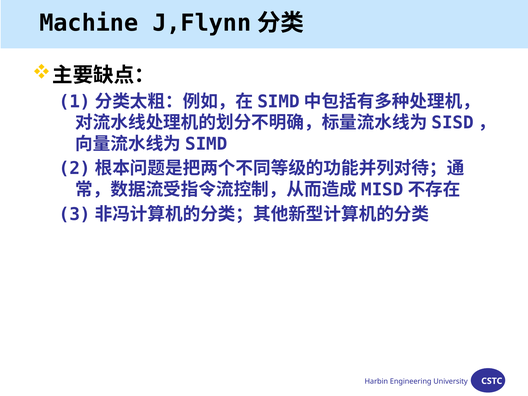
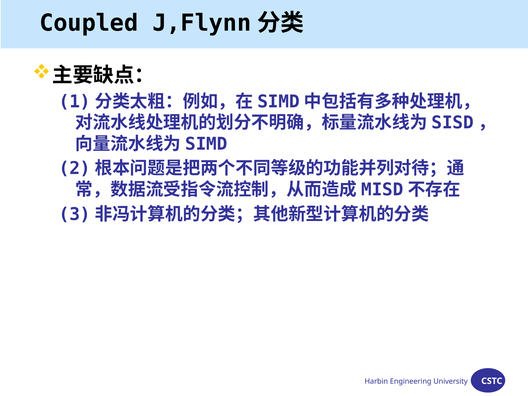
Machine: Machine -> Coupled
